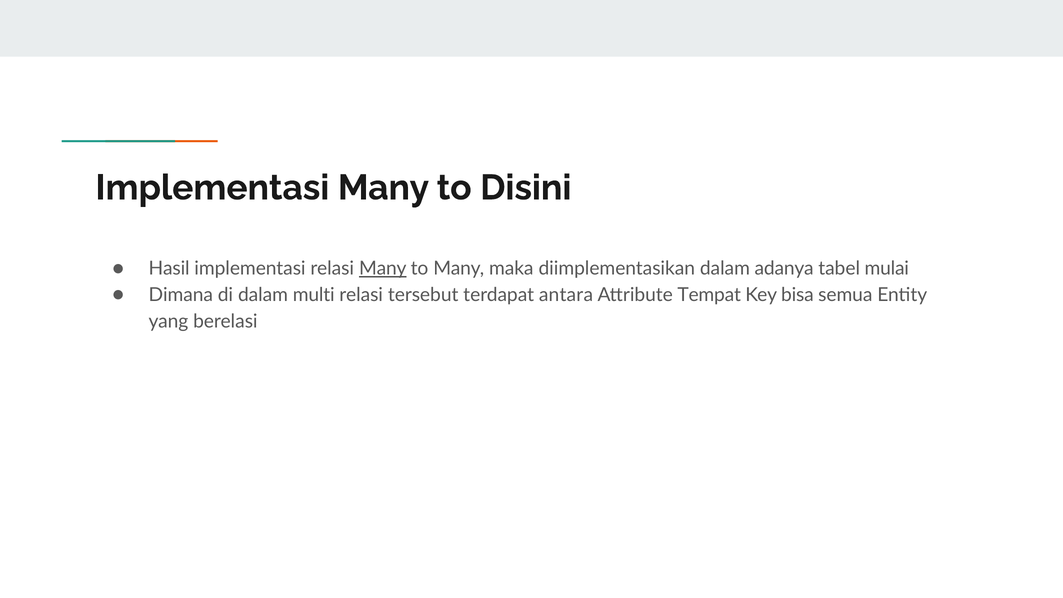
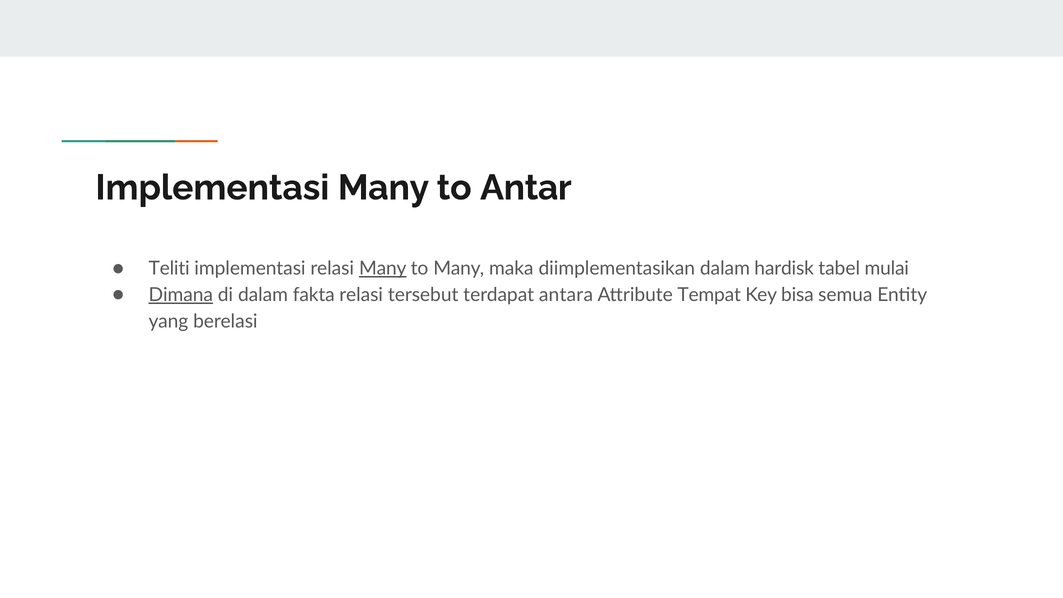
Disini: Disini -> Antar
Hasil: Hasil -> Teliti
adanya: adanya -> hardisk
Dimana underline: none -> present
multi: multi -> fakta
